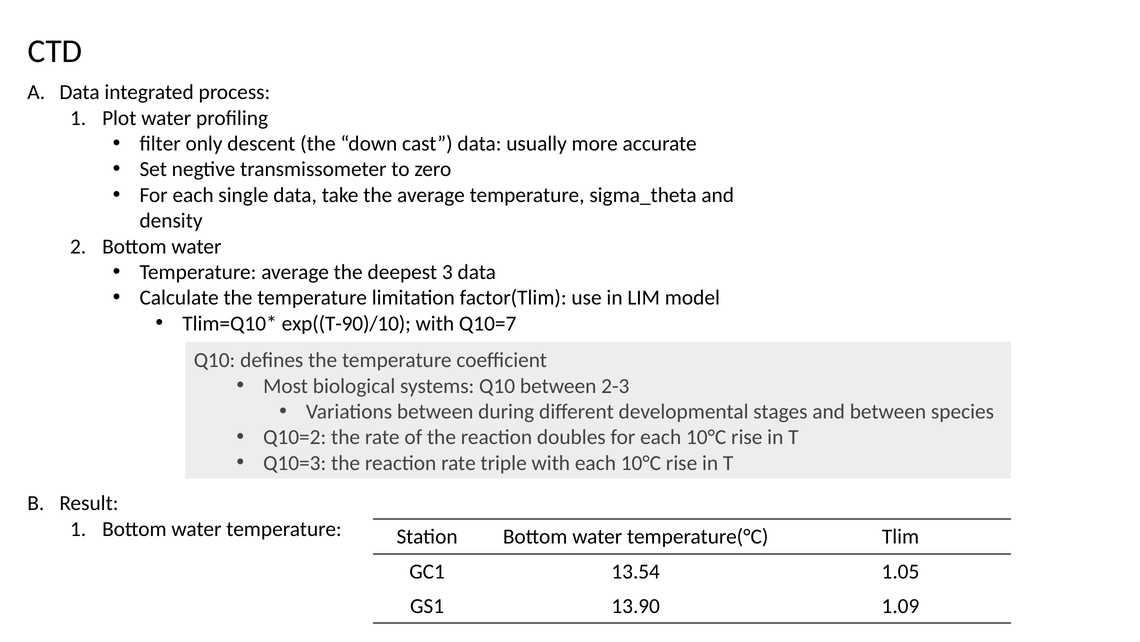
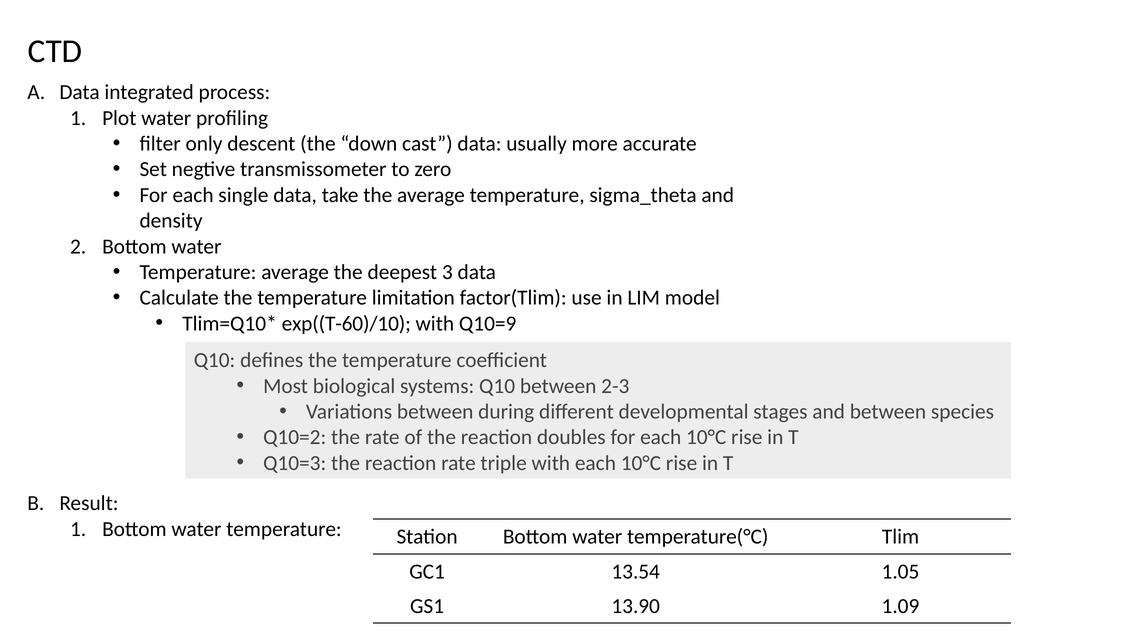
exp((T-90)/10: exp((T-90)/10 -> exp((T-60)/10
Q10=7: Q10=7 -> Q10=9
